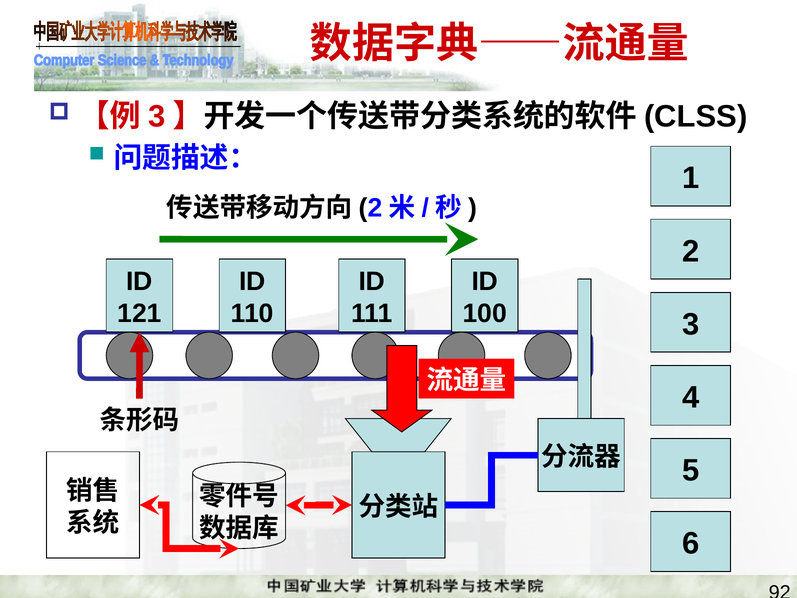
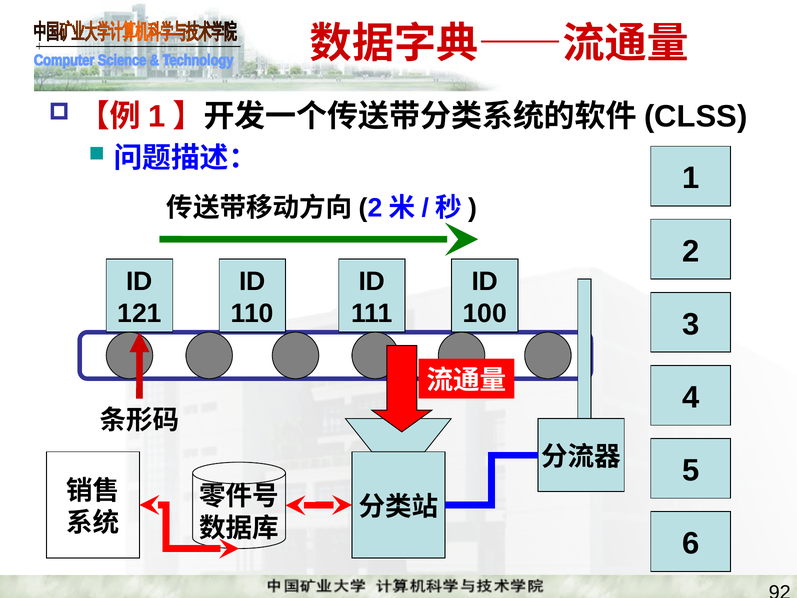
3 at (157, 117): 3 -> 1
